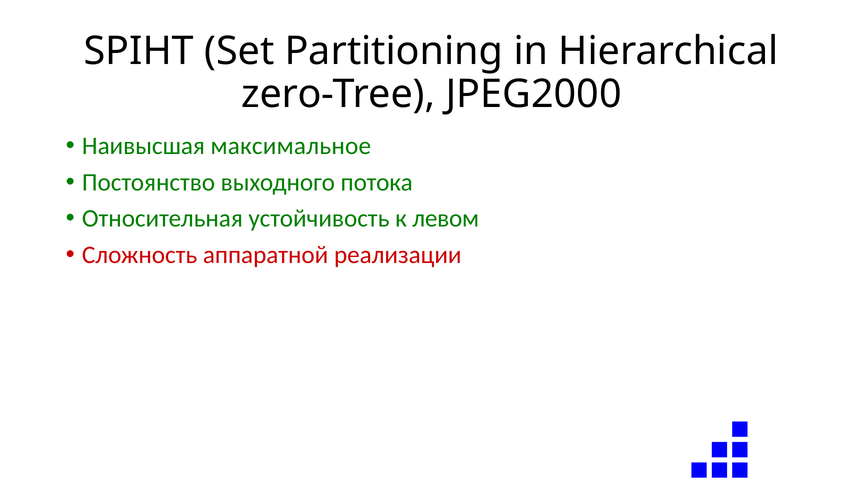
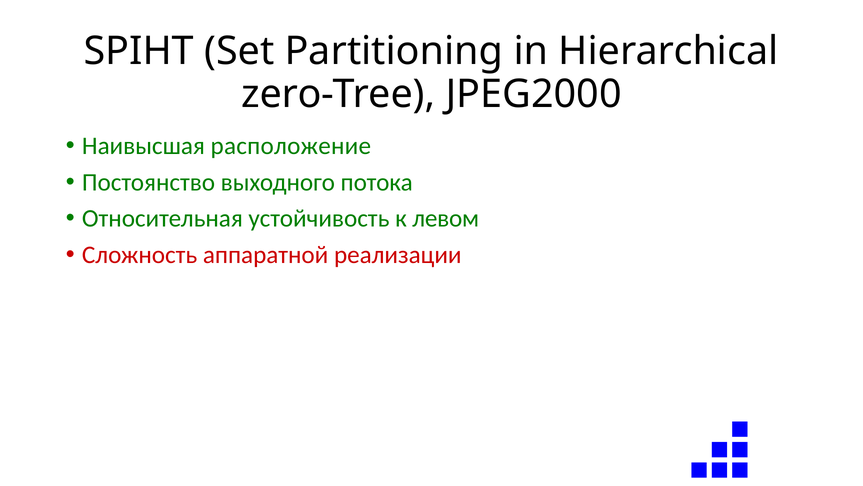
максимальное: максимальное -> расположение
